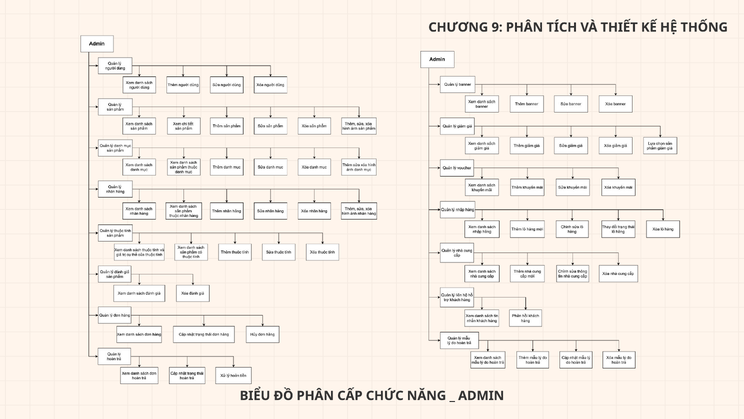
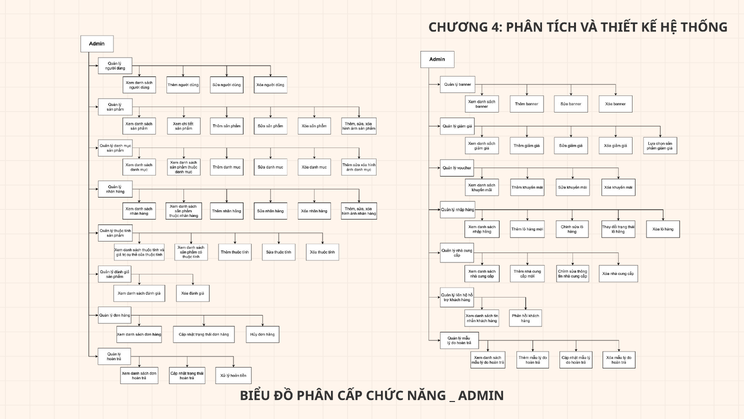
9: 9 -> 4
